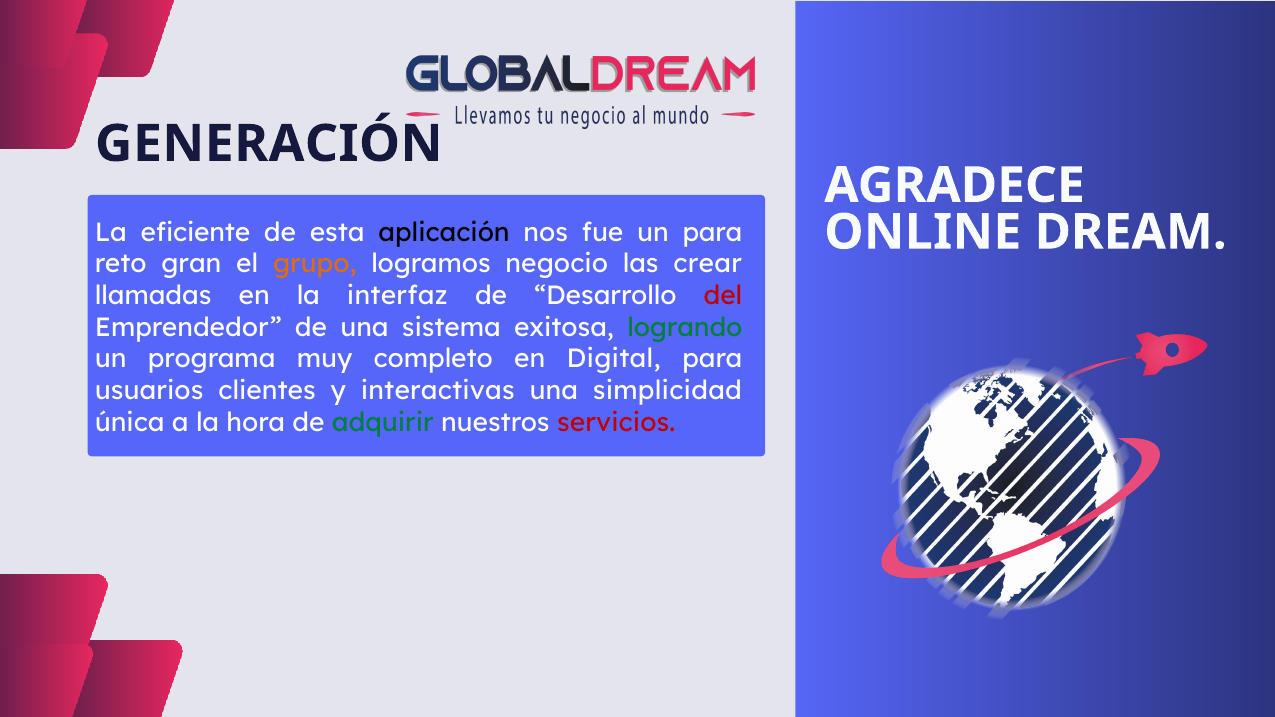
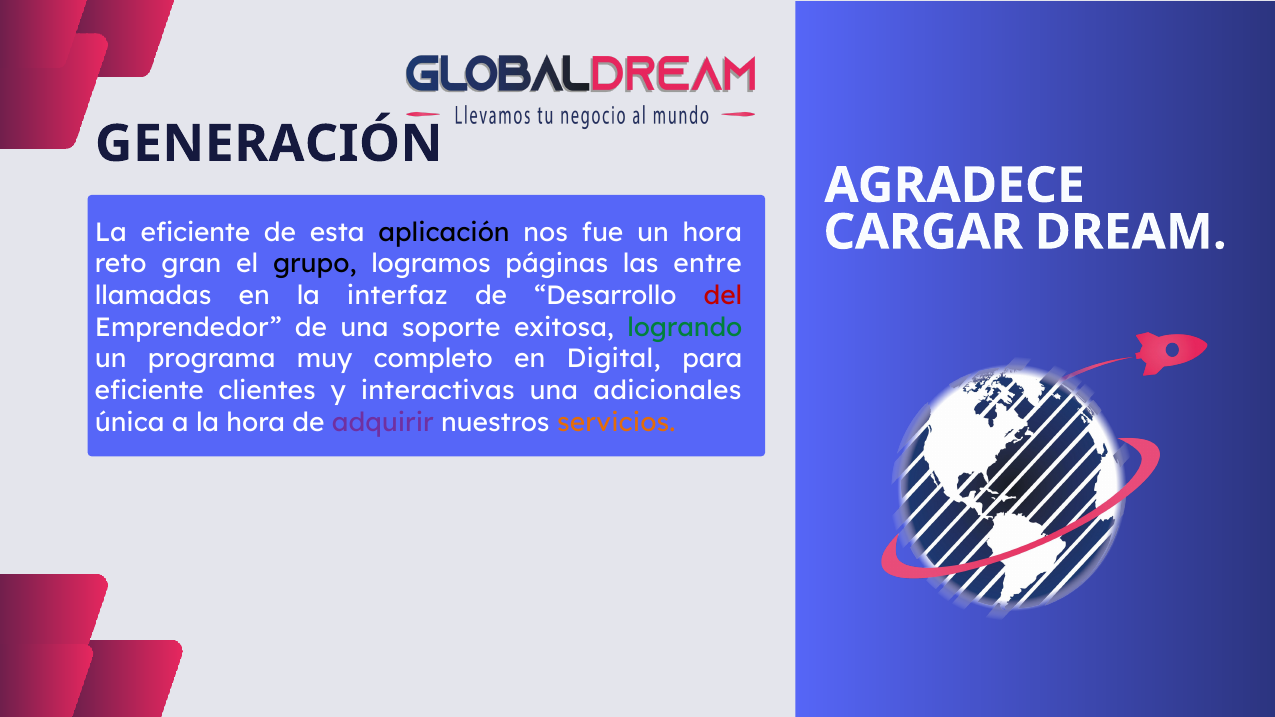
ONLINE: ONLINE -> CARGAR
un para: para -> hora
grupo colour: orange -> black
negocio: negocio -> páginas
crear: crear -> entre
sistema: sistema -> soporte
usuarios at (149, 391): usuarios -> eficiente
simplicidad: simplicidad -> adicionales
adquirir colour: green -> purple
servicios colour: red -> orange
